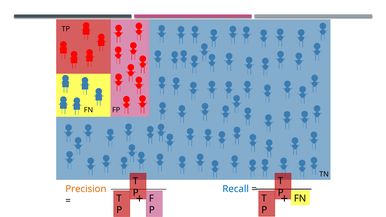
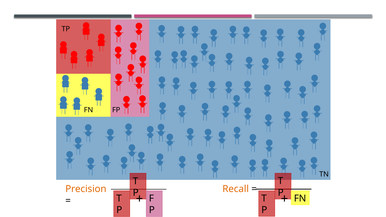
Recall colour: blue -> orange
